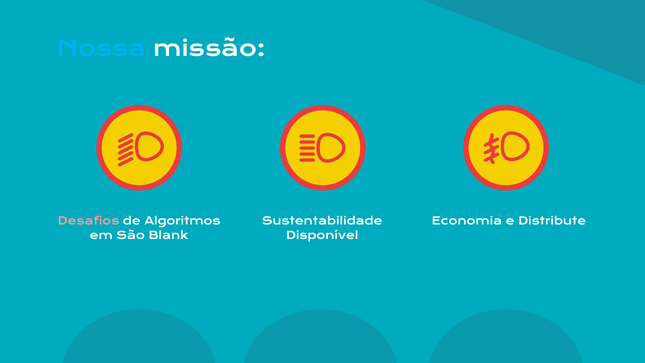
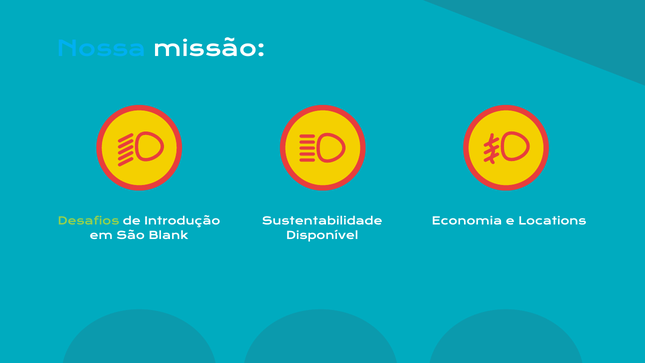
Desafios colour: pink -> light green
Algoritmos: Algoritmos -> Introdução
Distribute: Distribute -> Locations
